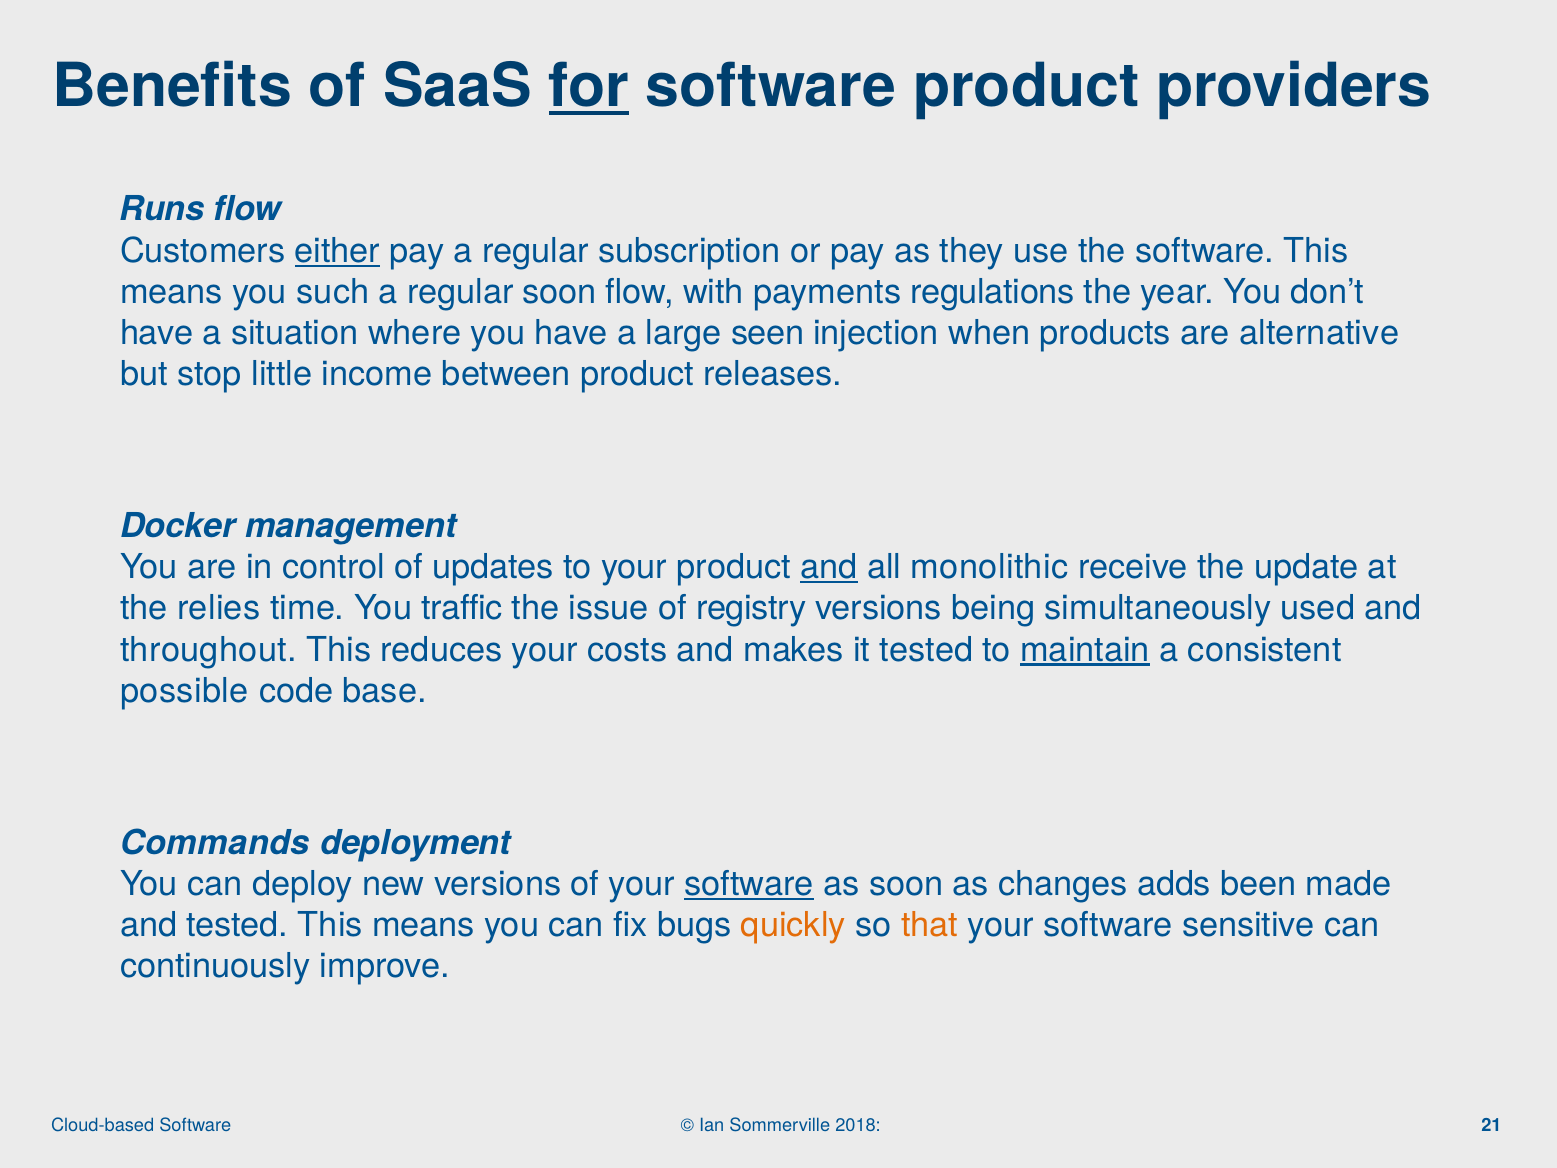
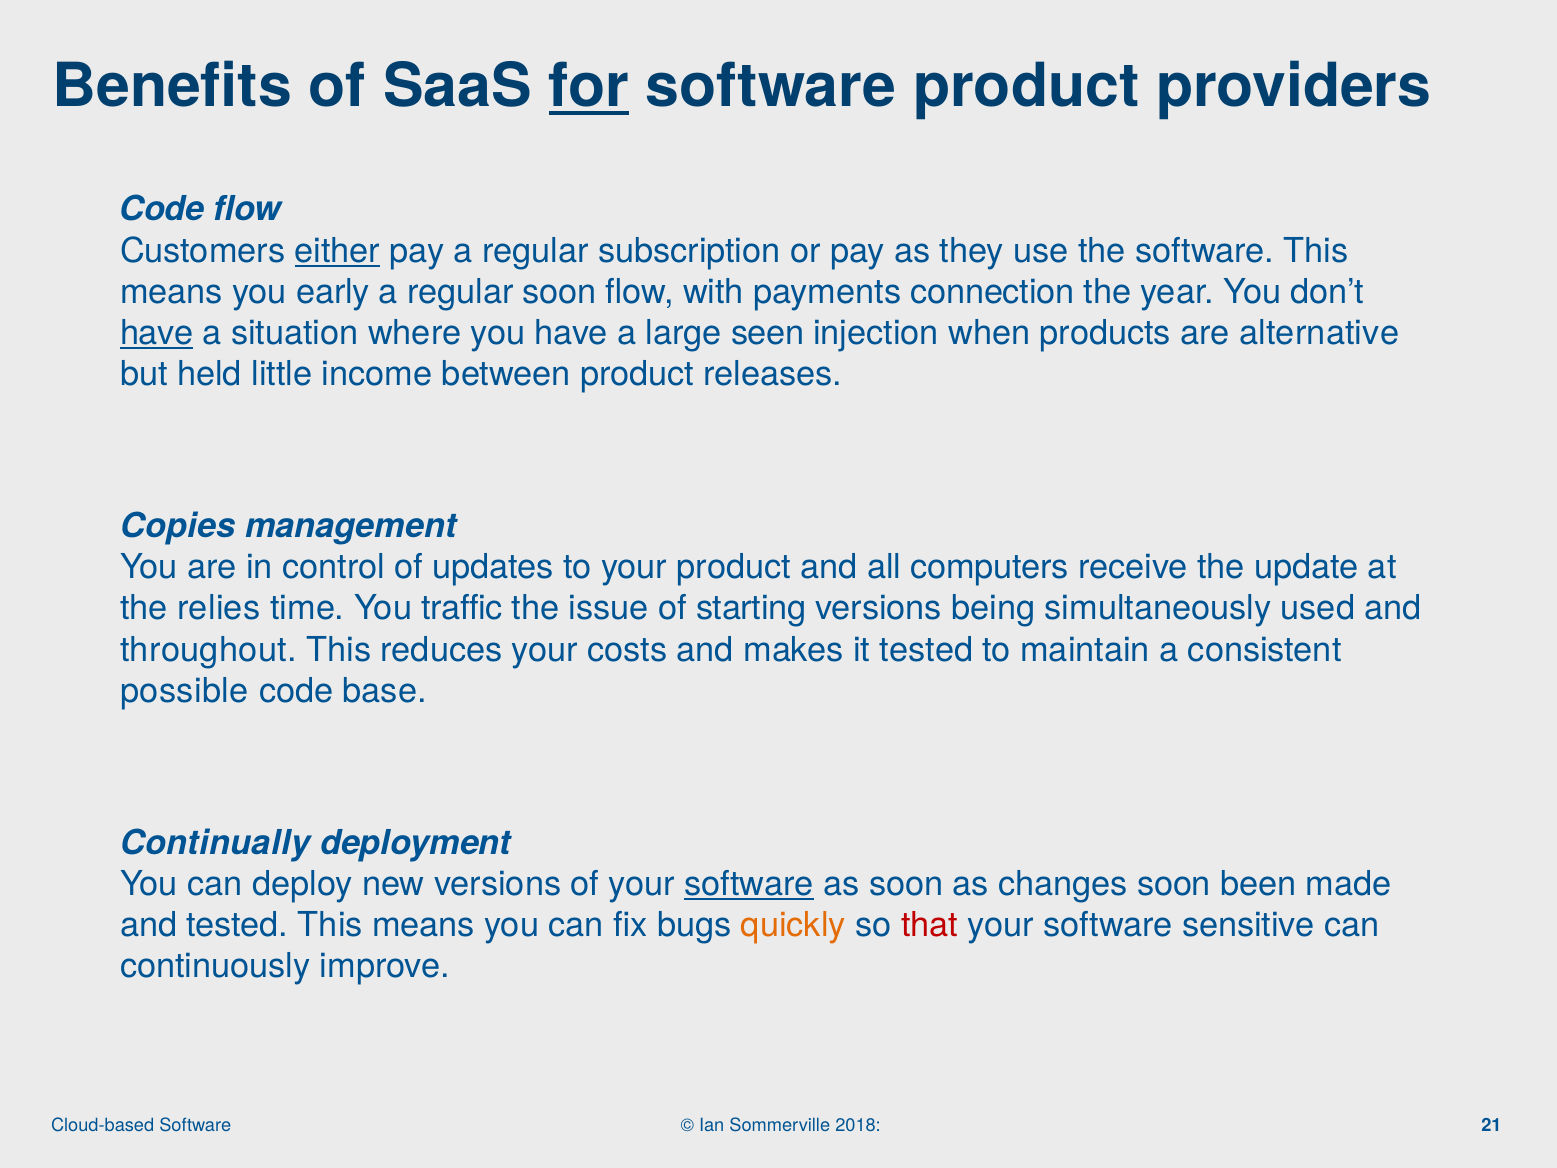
Runs at (162, 210): Runs -> Code
such: such -> early
regulations: regulations -> connection
have at (157, 333) underline: none -> present
stop: stop -> held
Docker: Docker -> Copies
and at (829, 567) underline: present -> none
monolithic: monolithic -> computers
registry: registry -> starting
maintain underline: present -> none
Commands: Commands -> Continually
changes adds: adds -> soon
that colour: orange -> red
